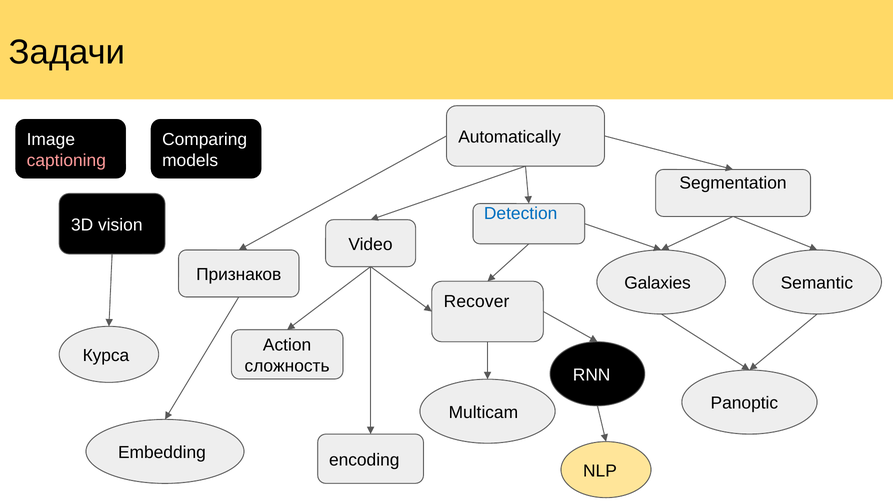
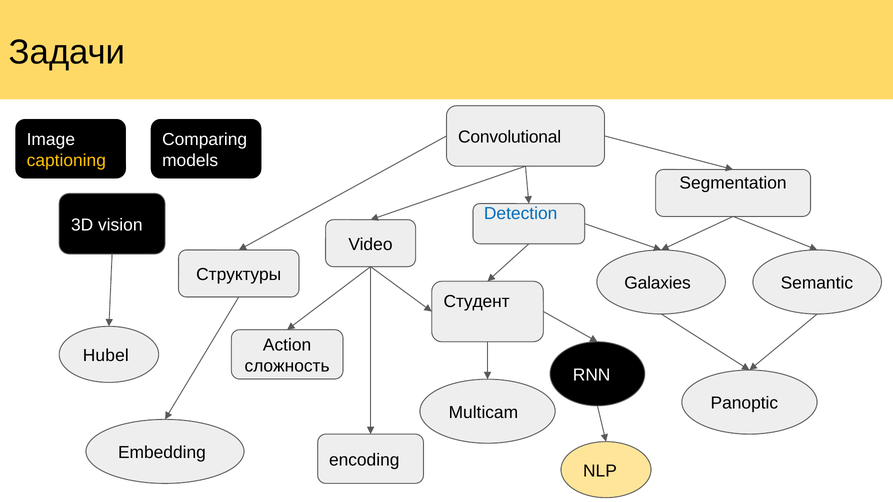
Automatically: Automatically -> Convolutional
captioning colour: pink -> yellow
Признаков: Признаков -> Структуры
Recover: Recover -> Студент
Курса: Курса -> Hubel
